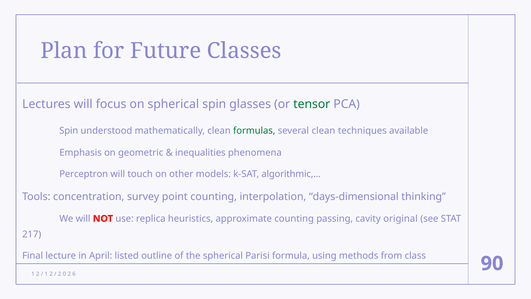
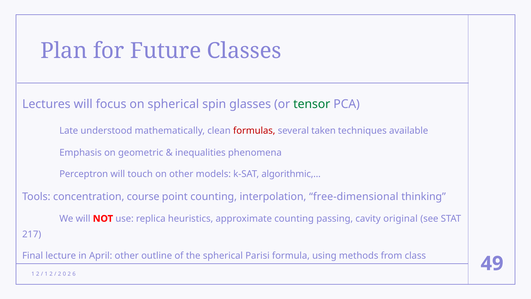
Spin at (69, 131): Spin -> Late
formulas colour: green -> red
several clean: clean -> taken
survey: survey -> course
days-dimensional: days-dimensional -> free-dimensional
April listed: listed -> other
90: 90 -> 49
